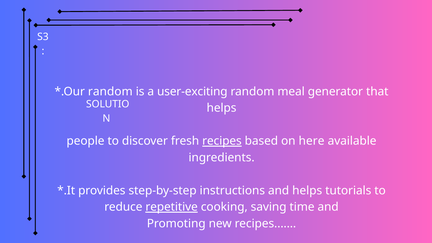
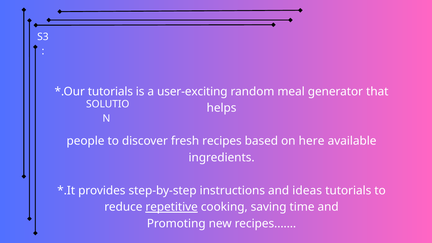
random at (110, 92): random -> tutorials
recipes at (222, 141) underline: present -> none
and helps: helps -> ideas
